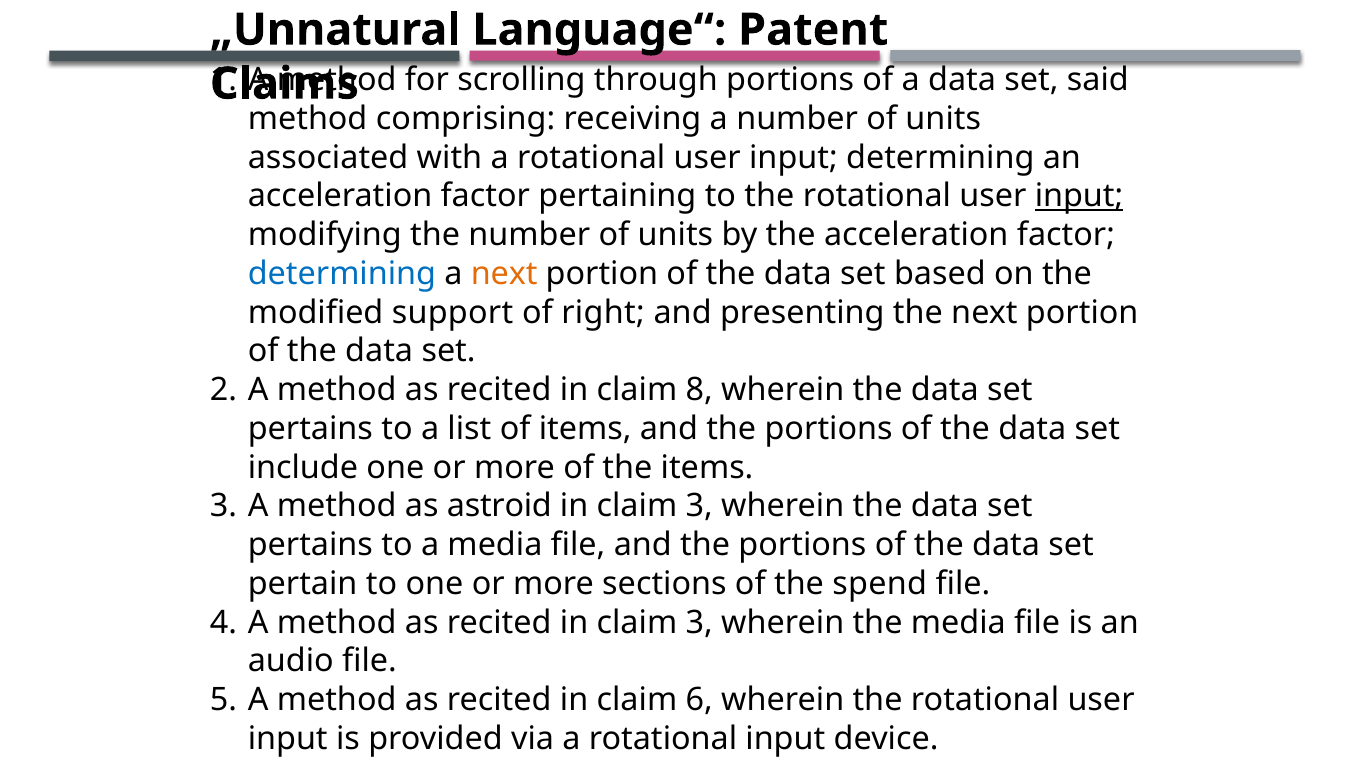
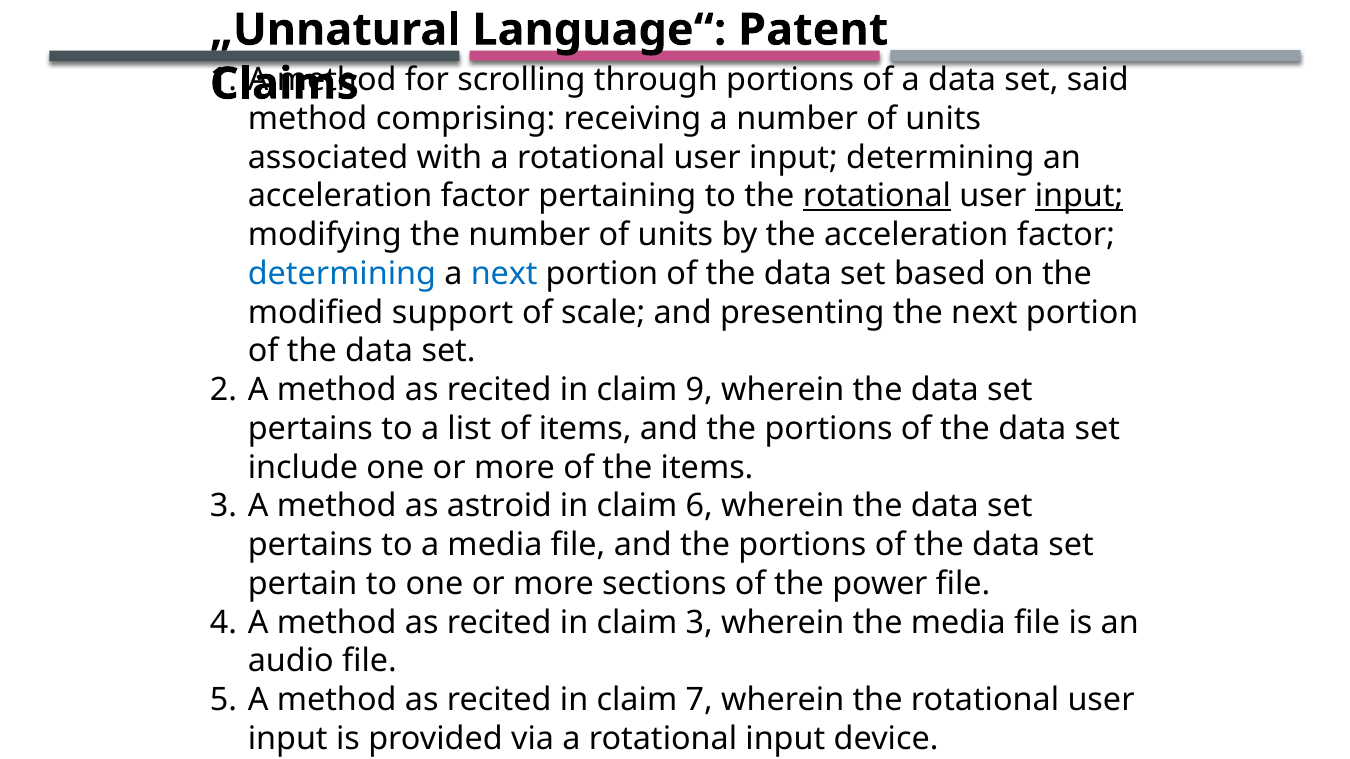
rotational at (877, 196) underline: none -> present
next at (504, 274) colour: orange -> blue
right: right -> scale
8: 8 -> 9
3 at (699, 506): 3 -> 6
spend: spend -> power
claim 6: 6 -> 7
